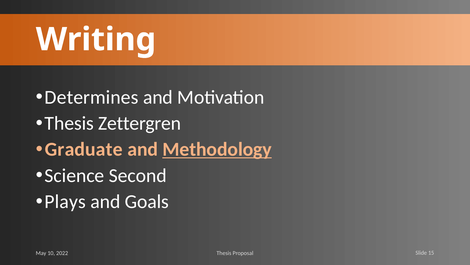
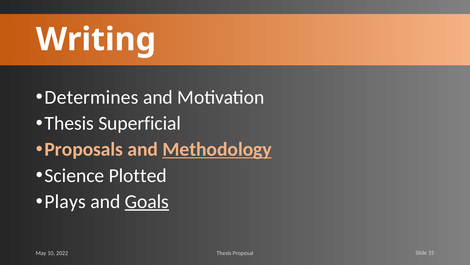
Zettergren: Zettergren -> Superficial
Graduate: Graduate -> Proposals
Second: Second -> Plotted
Goals underline: none -> present
